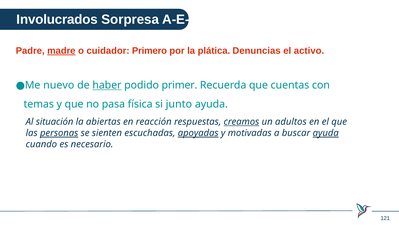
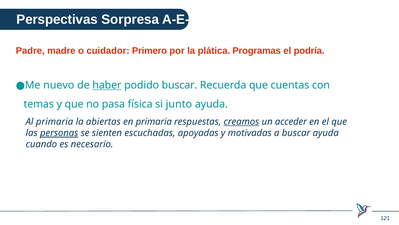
Involucrados: Involucrados -> Perspectivas
madre underline: present -> none
Denuncias: Denuncias -> Programas
activo: activo -> podría
podido primer: primer -> buscar
Al situación: situación -> primaria
en reacción: reacción -> primaria
adultos: adultos -> acceder
apoyadas underline: present -> none
ayuda at (326, 133) underline: present -> none
